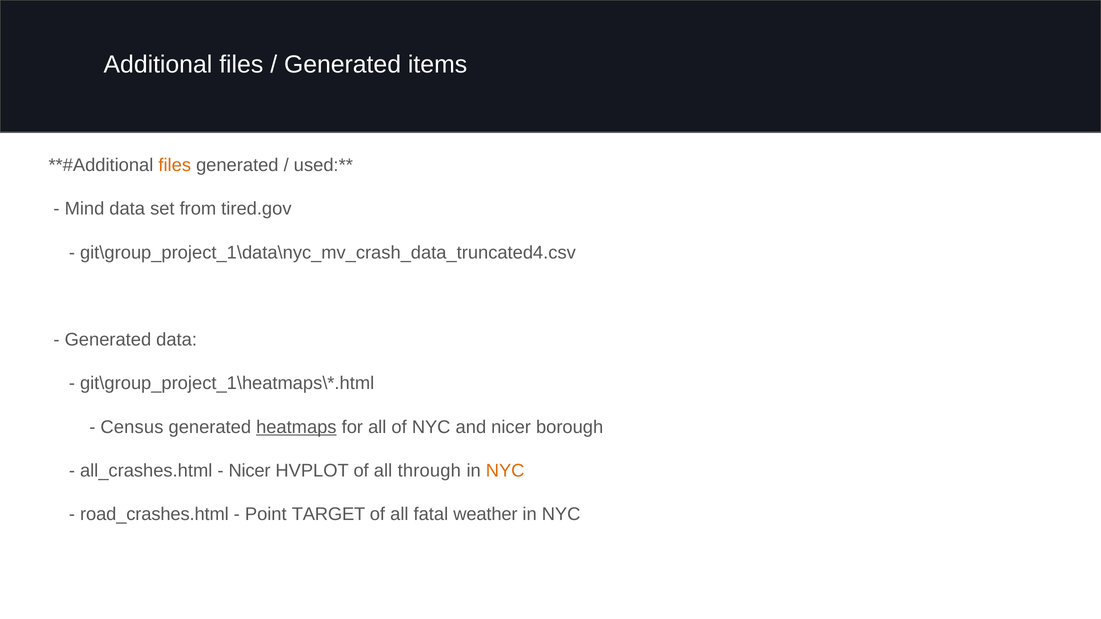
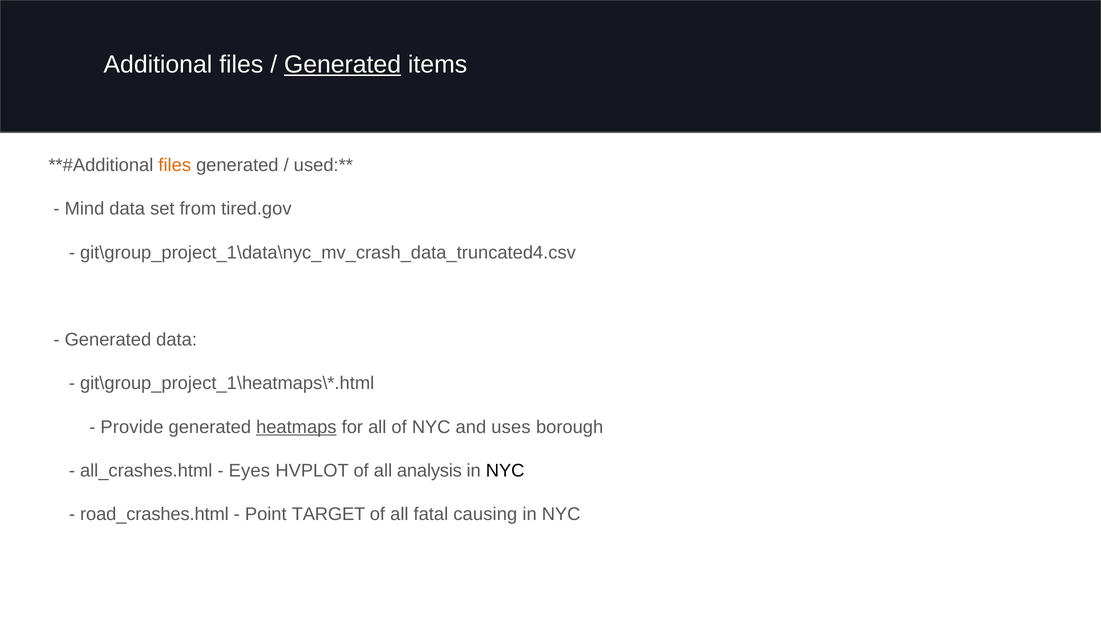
Generated at (343, 65) underline: none -> present
Census: Census -> Provide
and nicer: nicer -> uses
Nicer at (250, 471): Nicer -> Eyes
through: through -> analysis
NYC at (505, 471) colour: orange -> black
weather: weather -> causing
